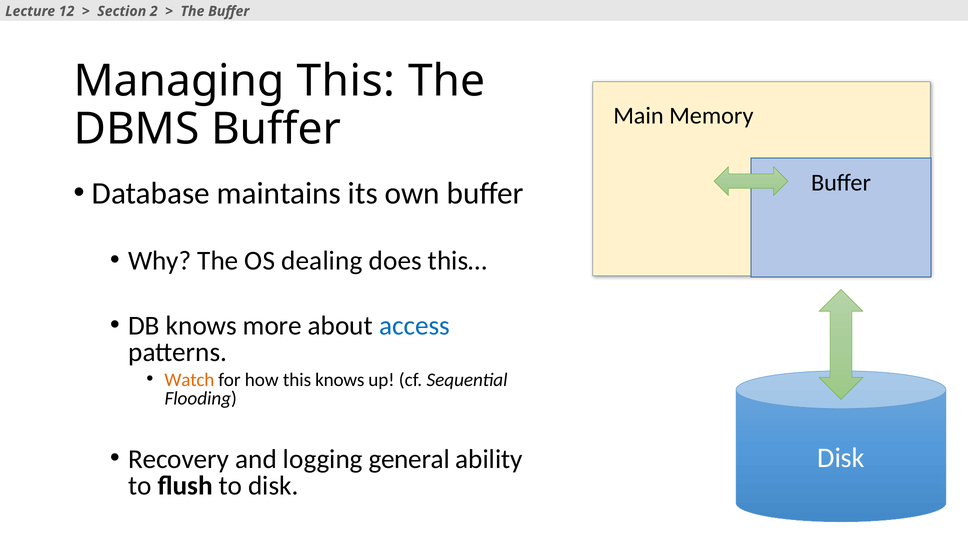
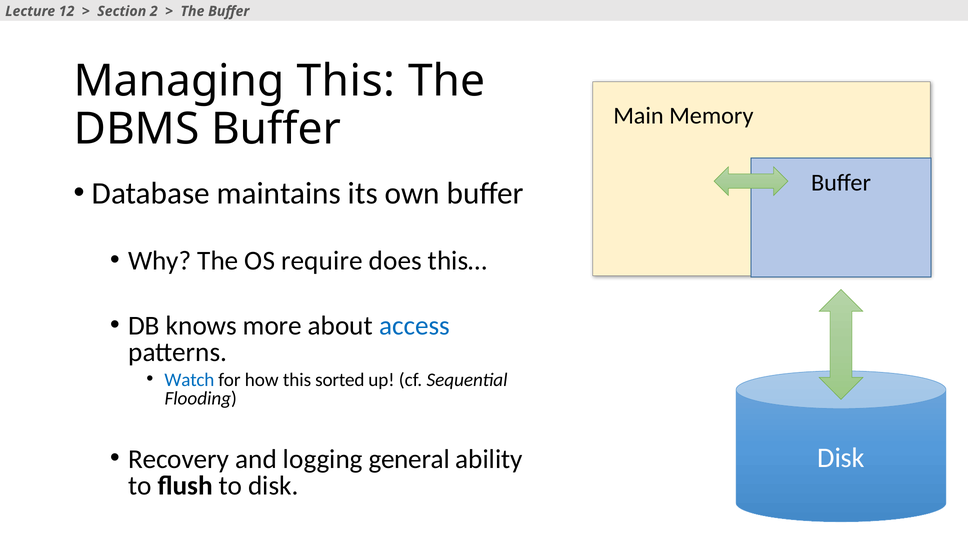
dealing: dealing -> require
Watch colour: orange -> blue
this knows: knows -> sorted
